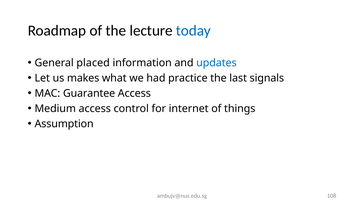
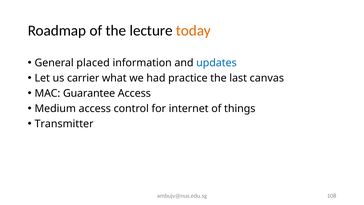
today colour: blue -> orange
makes: makes -> carrier
signals: signals -> canvas
Assumption: Assumption -> Transmitter
